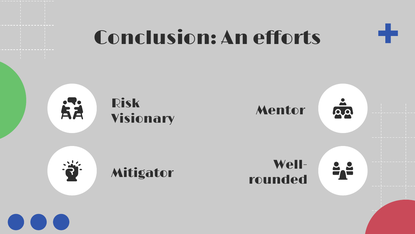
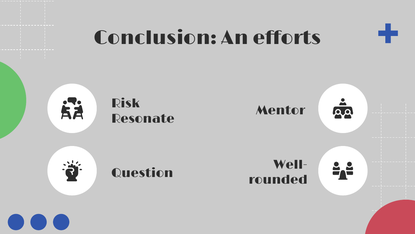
Visionary: Visionary -> Resonate
Mitigator: Mitigator -> Question
